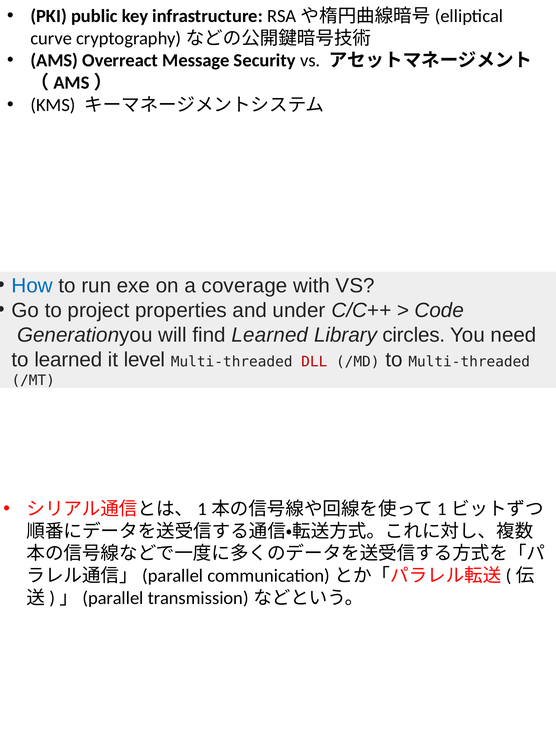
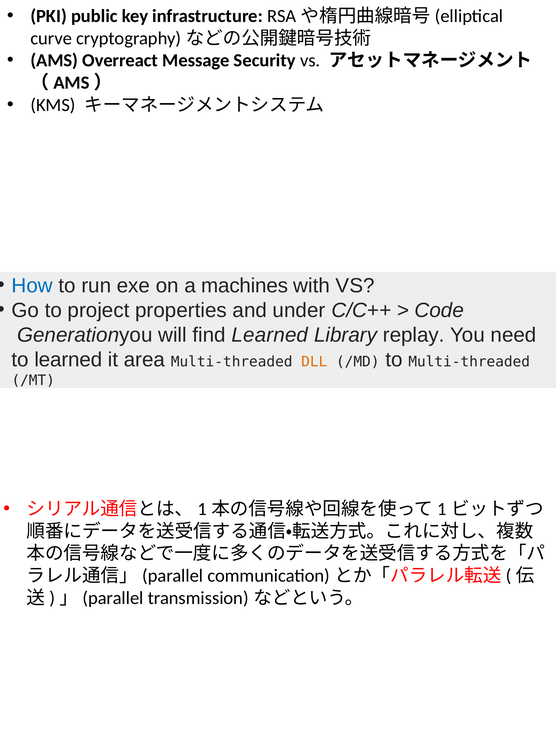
coverage: coverage -> machines
circles: circles -> replay
level: level -> area
DLL colour: red -> orange
